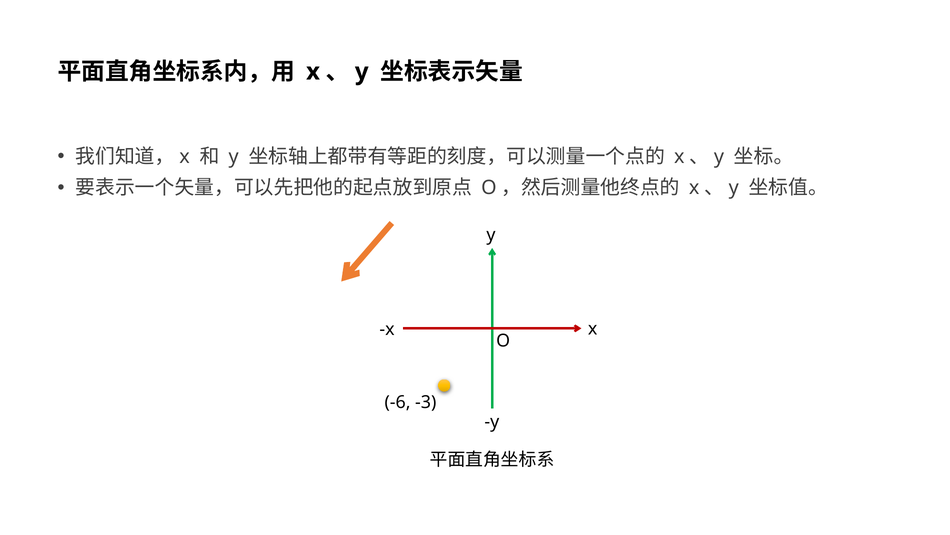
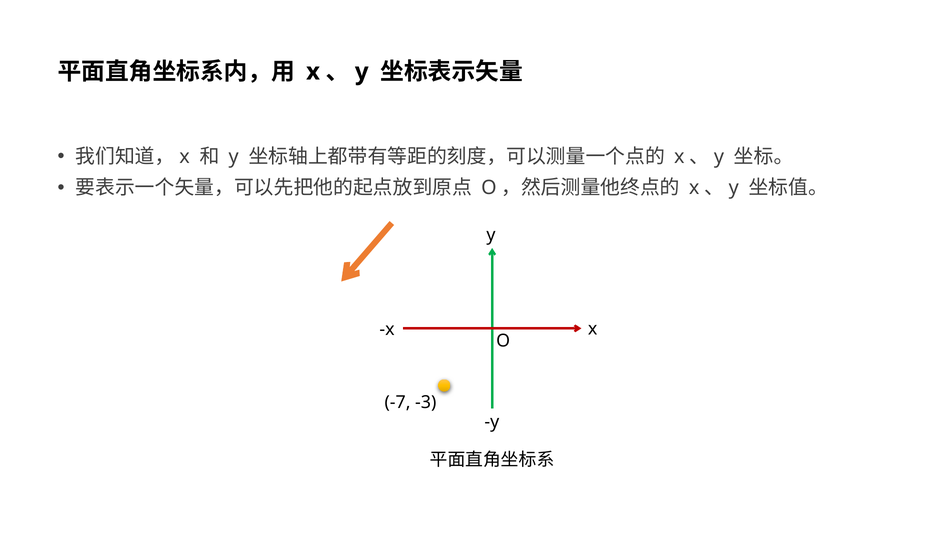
-6: -6 -> -7
